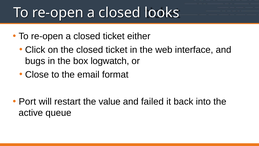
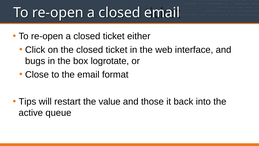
closed looks: looks -> email
logwatch: logwatch -> logrotate
Port: Port -> Tips
failed: failed -> those
